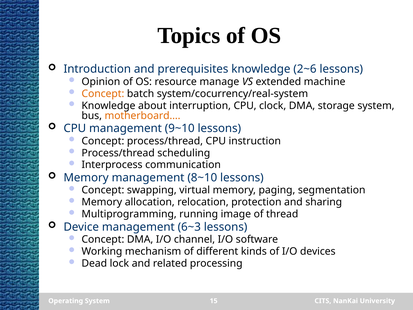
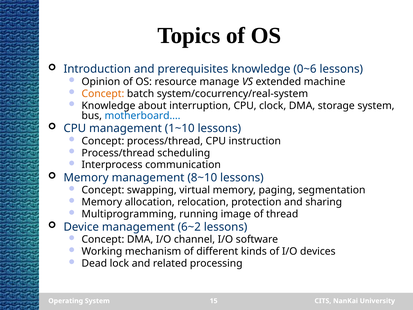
2~6: 2~6 -> 0~6
motherboard… colour: orange -> blue
9~10: 9~10 -> 1~10
6~3: 6~3 -> 6~2
